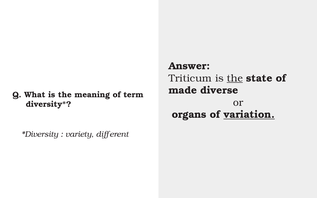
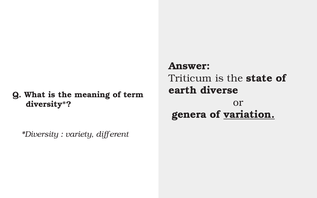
the at (235, 78) underline: present -> none
made: made -> earth
organs: organs -> genera
